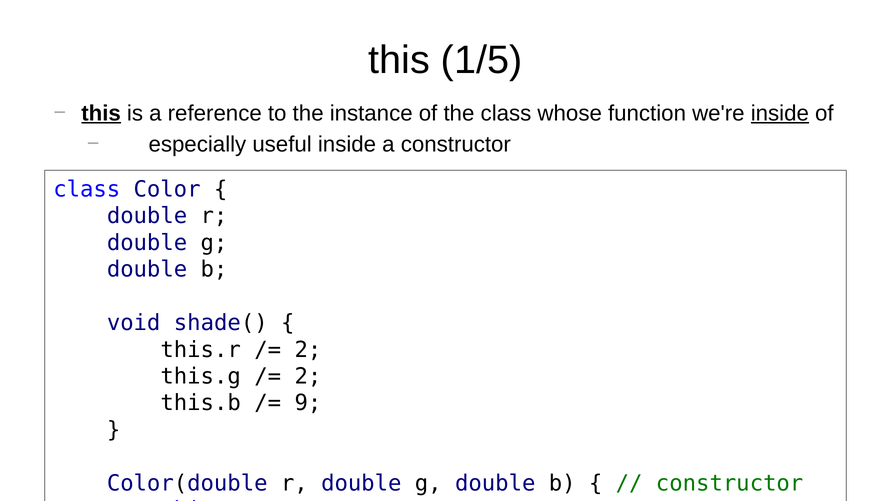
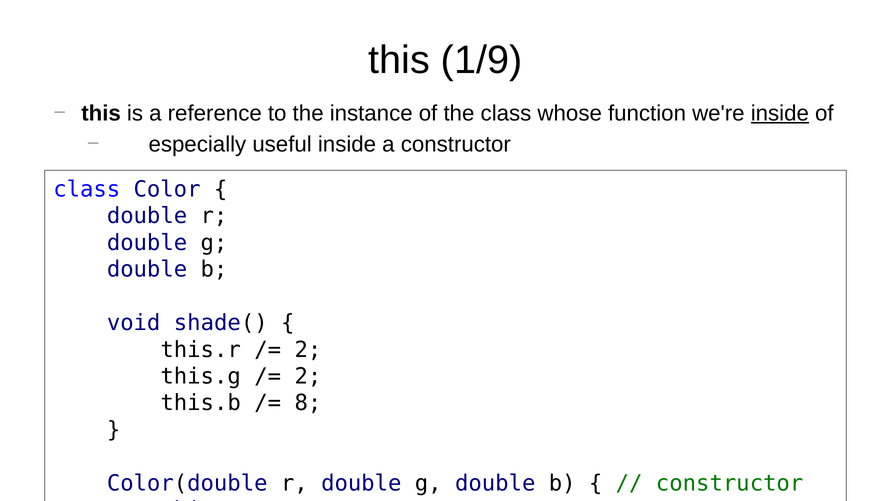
1/5: 1/5 -> 1/9
this at (101, 113) underline: present -> none
9: 9 -> 8
